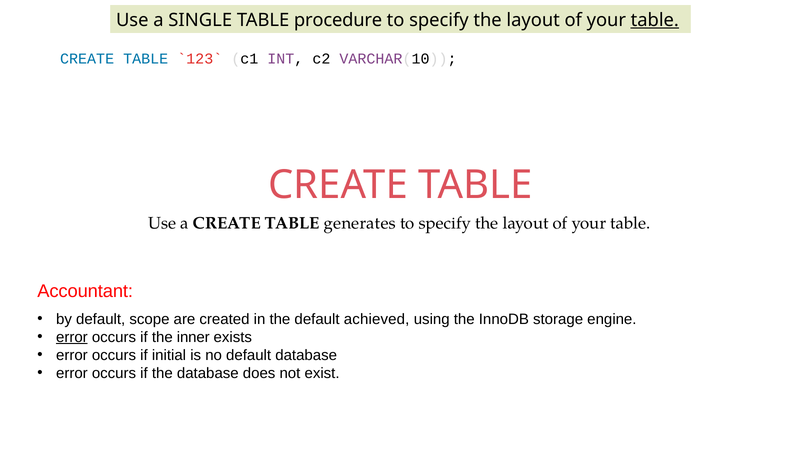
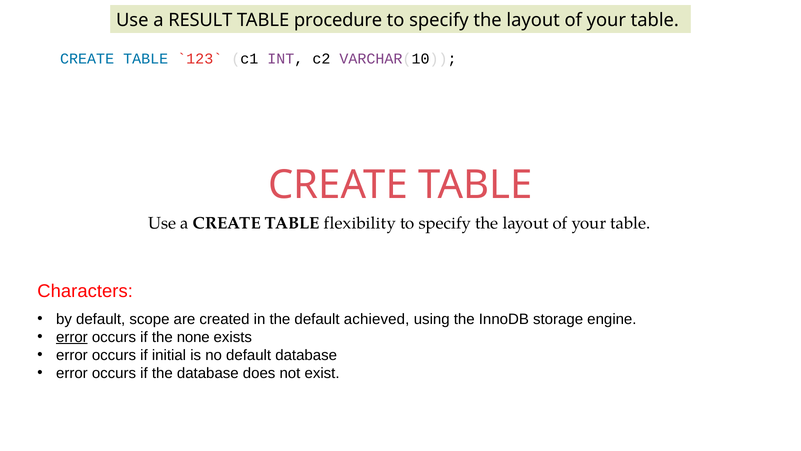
SINGLE: SINGLE -> RESULT
table at (655, 20) underline: present -> none
generates: generates -> flexibility
Accountant: Accountant -> Characters
inner: inner -> none
